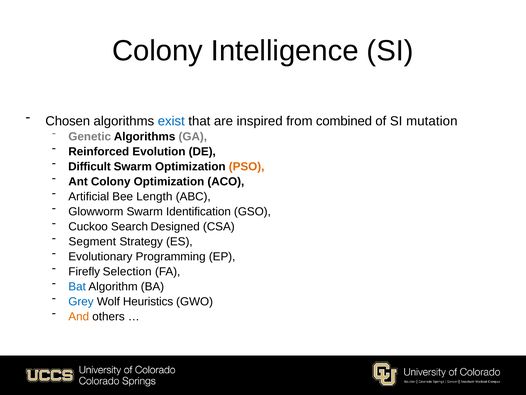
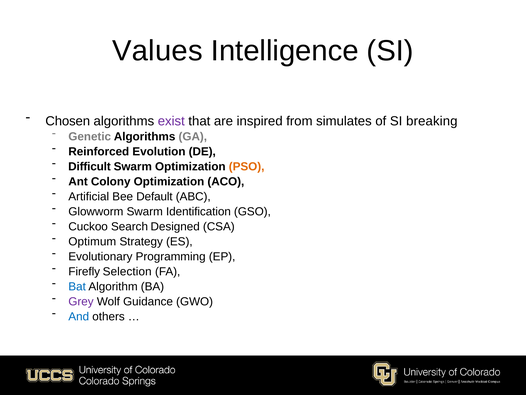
Colony at (158, 51): Colony -> Values
exist colour: blue -> purple
combined: combined -> simulates
mutation: mutation -> breaking
Length: Length -> Default
Segment: Segment -> Optimum
Grey colour: blue -> purple
Heuristics: Heuristics -> Guidance
And colour: orange -> blue
